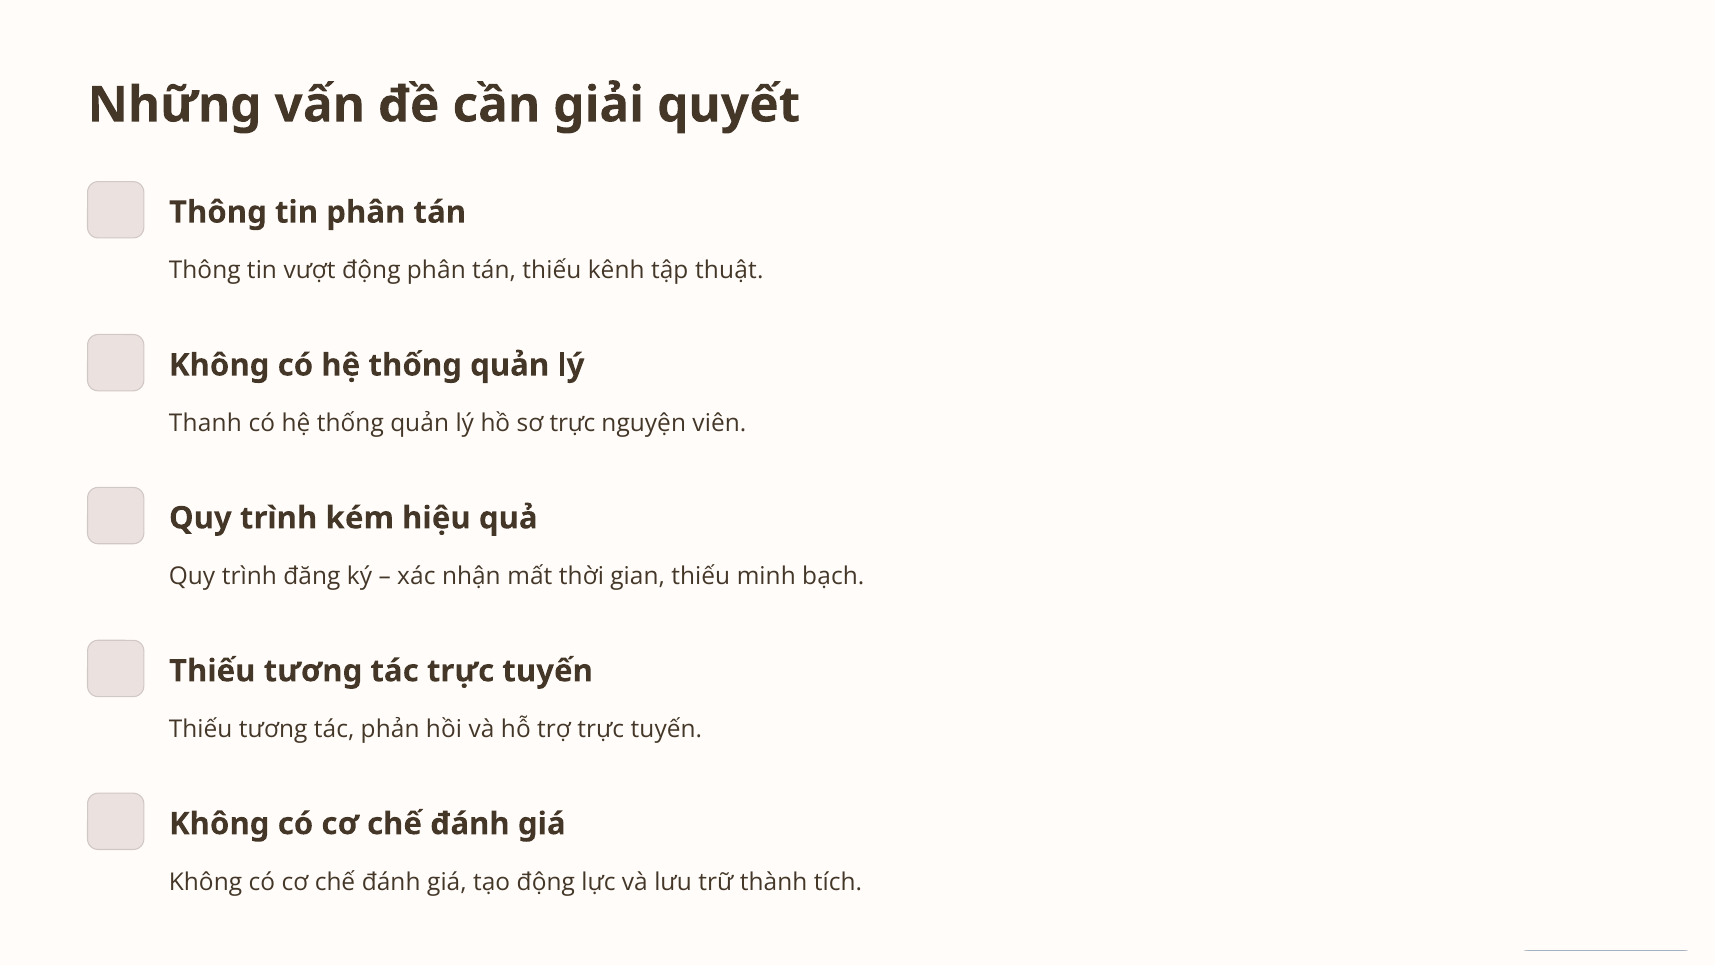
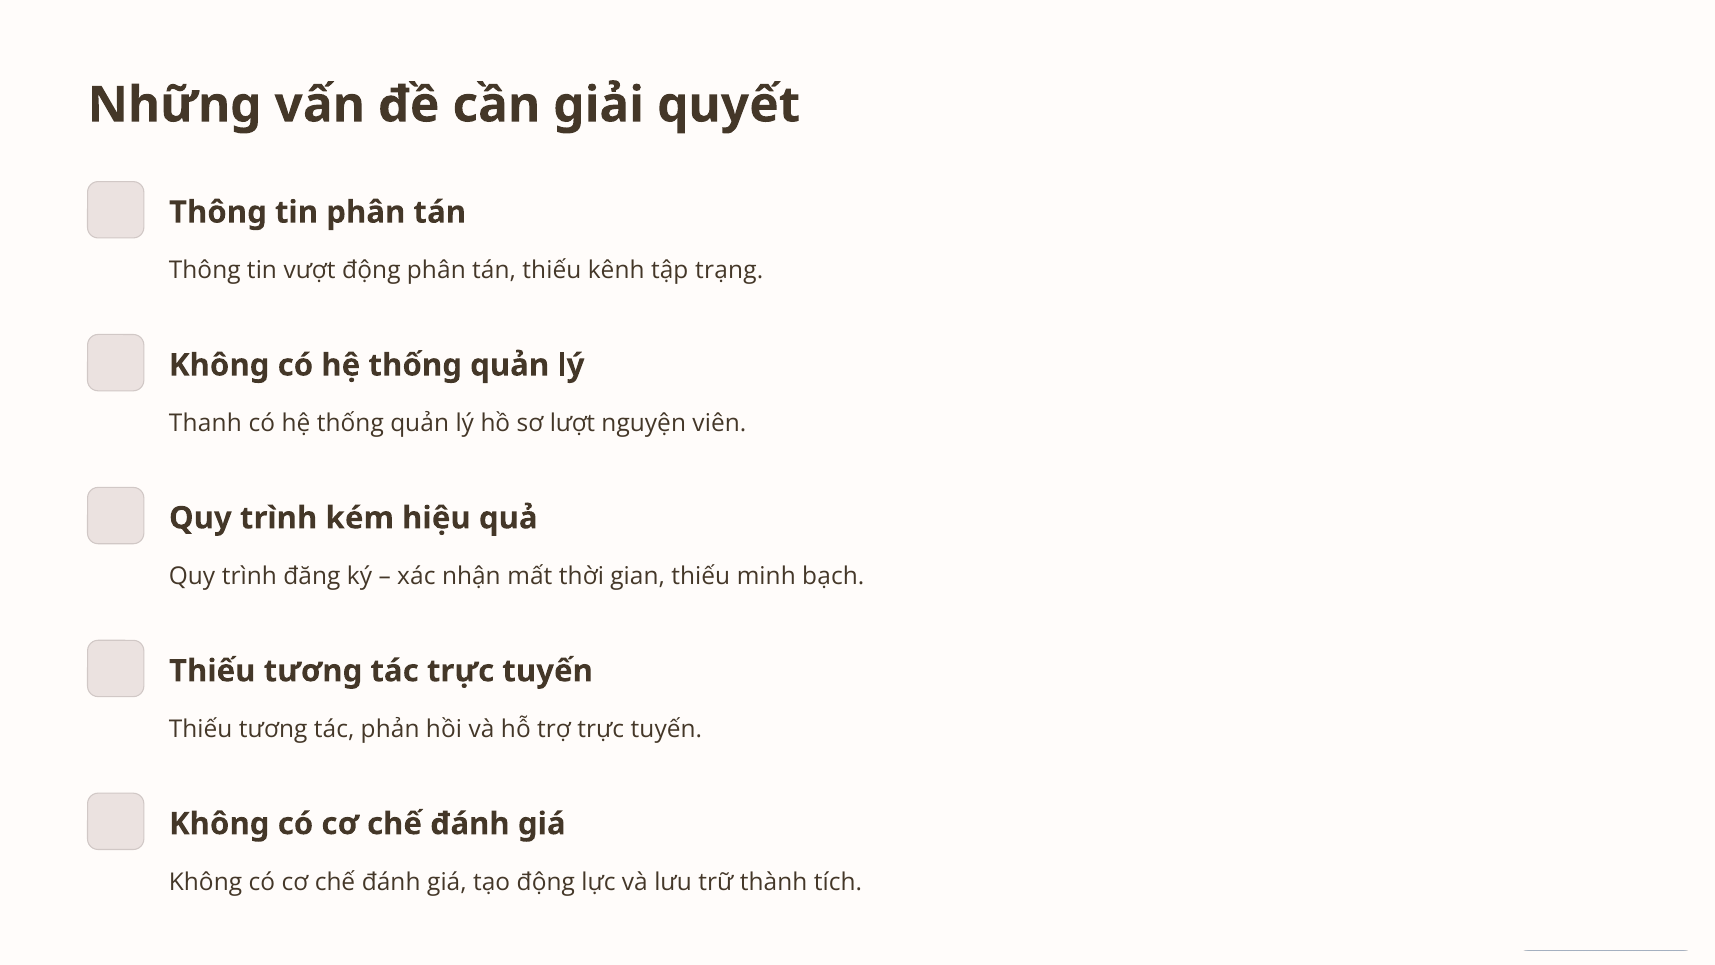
thuật: thuật -> trạng
sơ trực: trực -> lượt
